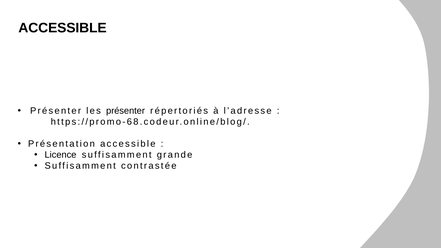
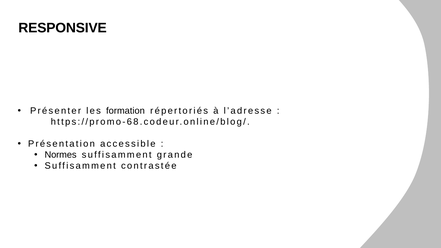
ACCESSIBLE at (63, 28): ACCESSIBLE -> RESPONSIVE
les présenter: présenter -> formation
Licence: Licence -> Normes
